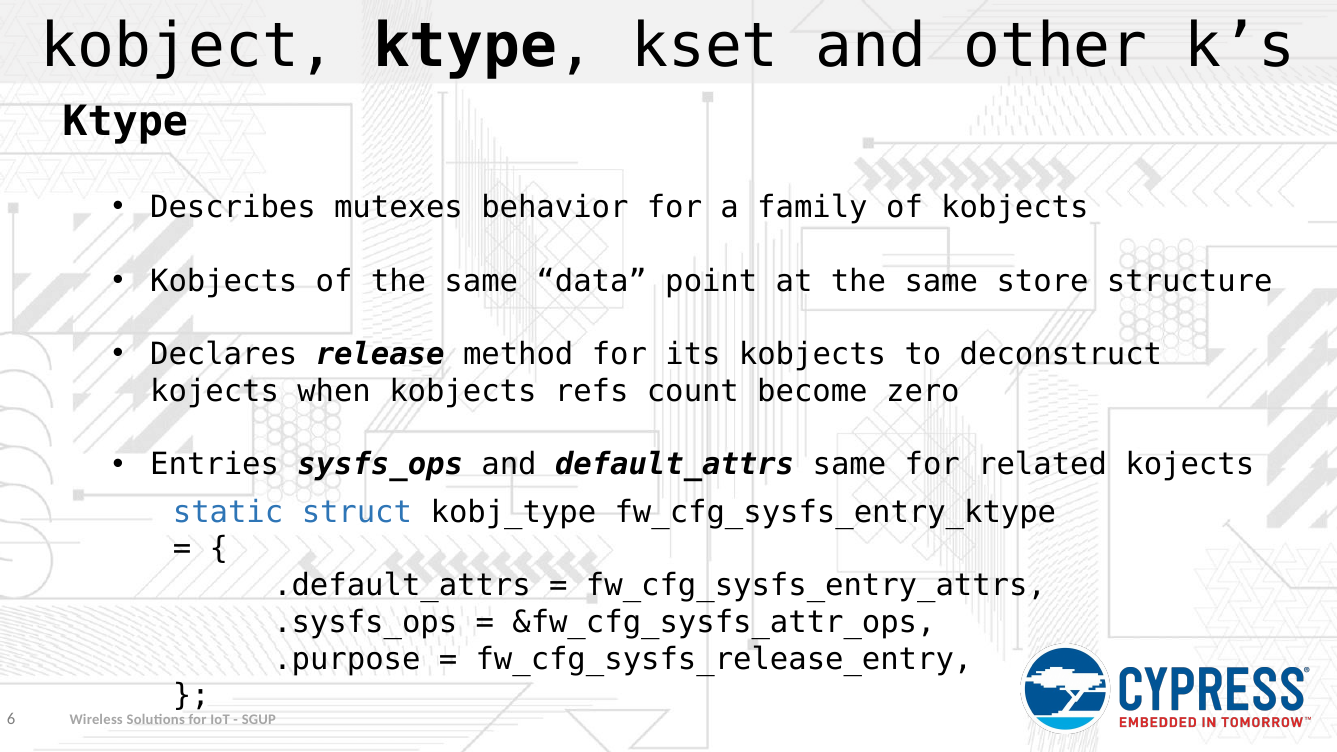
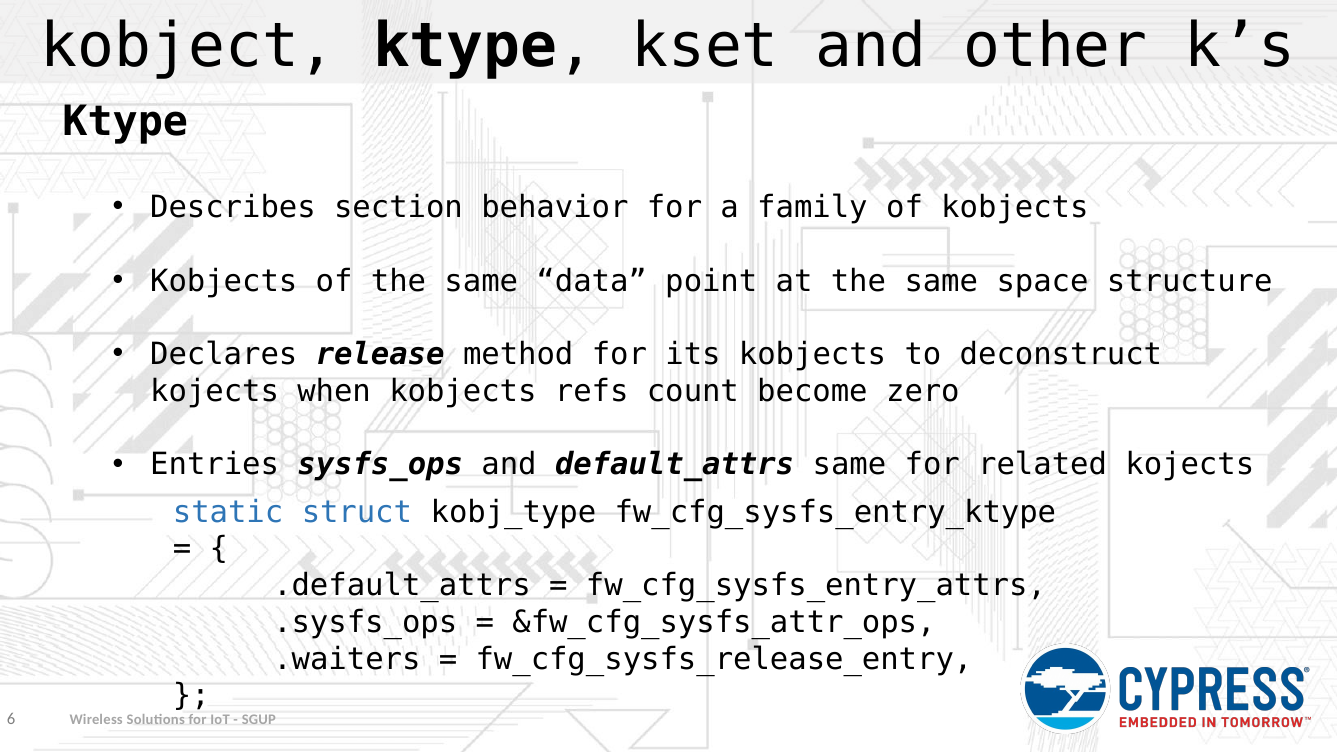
mutexes: mutexes -> section
store: store -> space
.purpose: .purpose -> .waiters
